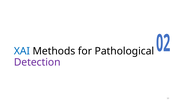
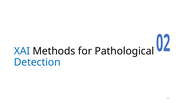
Detection colour: purple -> blue
